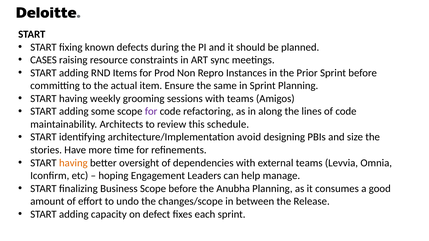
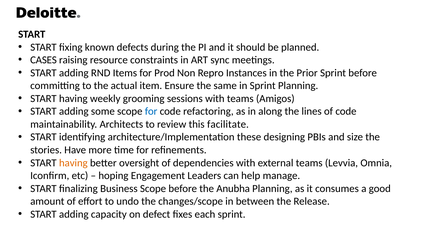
for at (151, 112) colour: purple -> blue
schedule: schedule -> facilitate
avoid: avoid -> these
